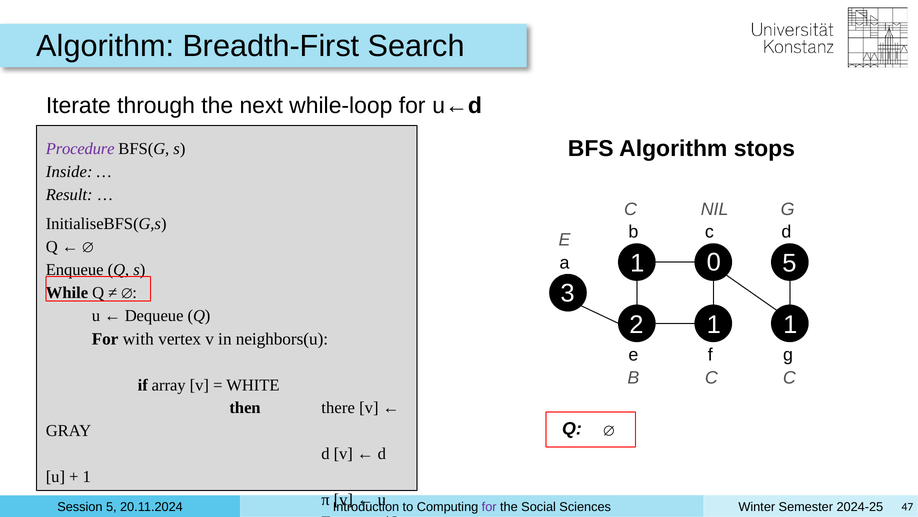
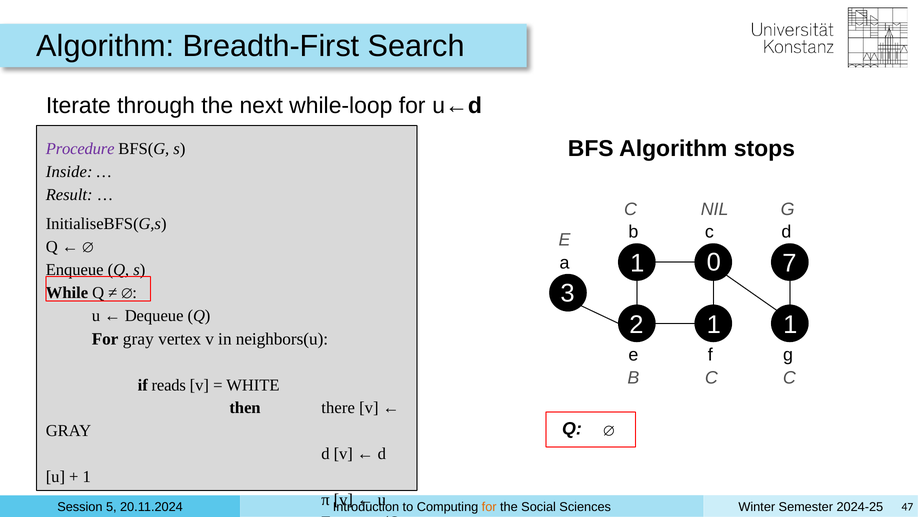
0 5: 5 -> 7
For with: with -> gray
array: array -> reads
for at (489, 506) colour: purple -> orange
